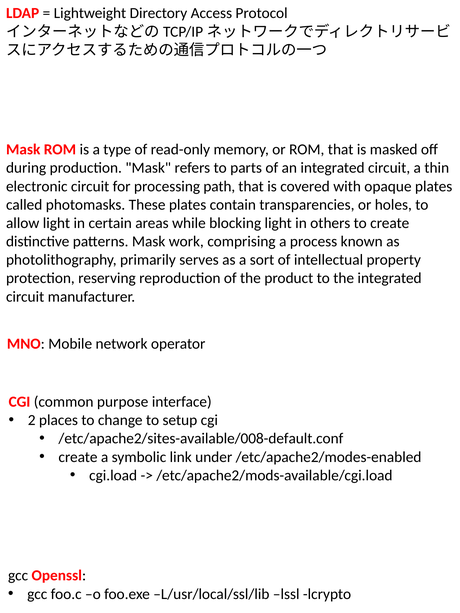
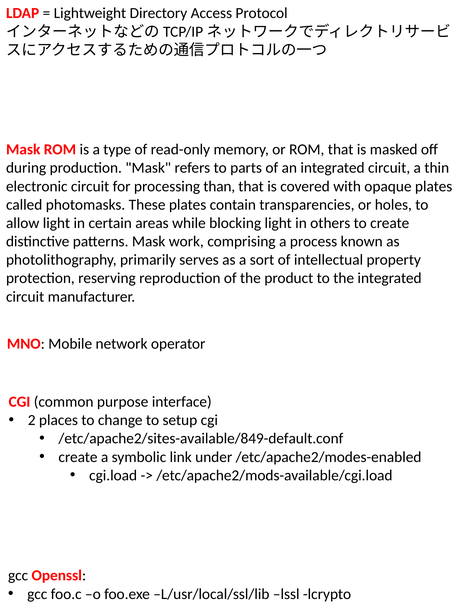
path: path -> than
/etc/apache2/sites-available/008-default.conf: /etc/apache2/sites-available/008-default.conf -> /etc/apache2/sites-available/849-default.conf
